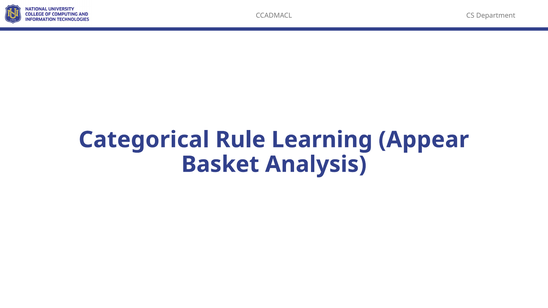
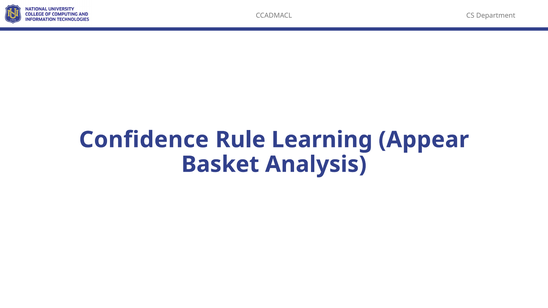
Categorical: Categorical -> Confidence
